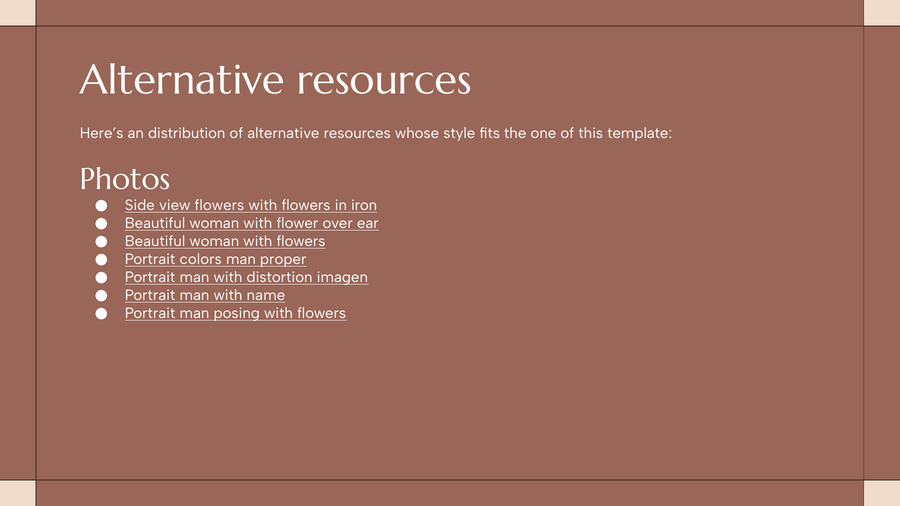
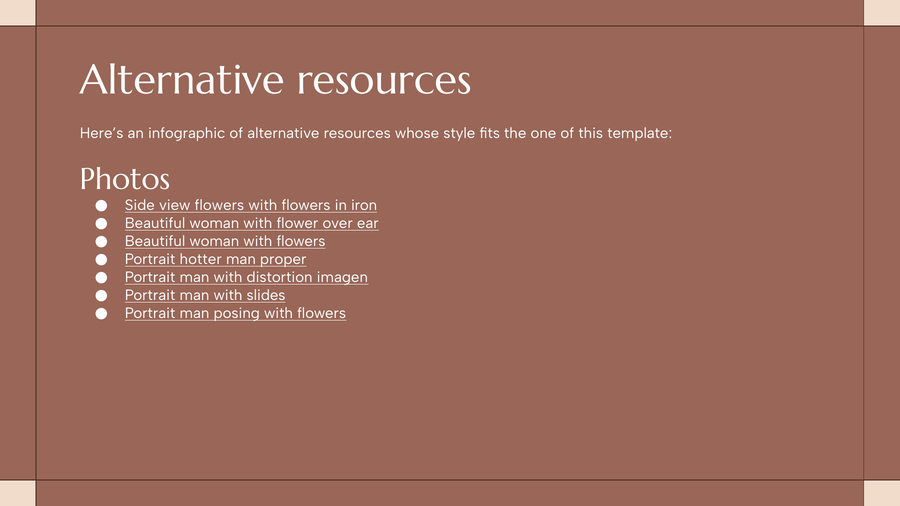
distribution: distribution -> infographic
colors: colors -> hotter
name: name -> slides
